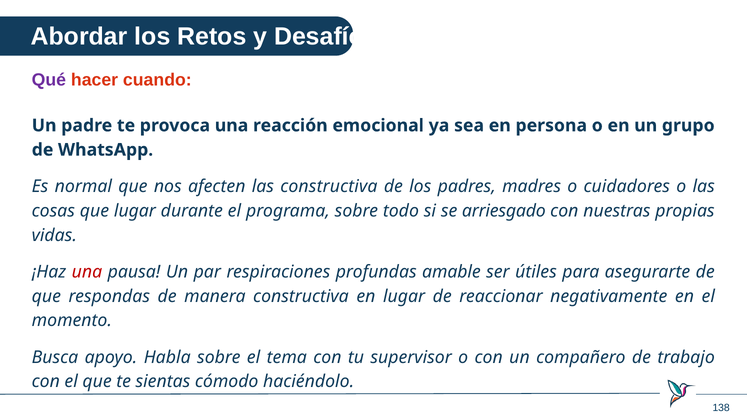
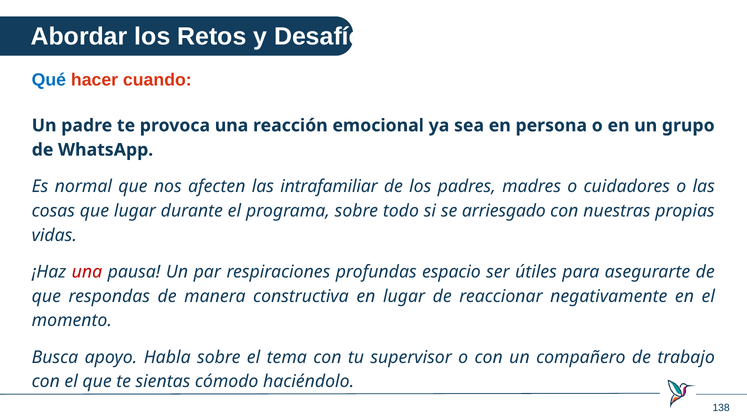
Qué colour: purple -> blue
las constructiva: constructiva -> intrafamiliar
amable: amable -> espacio
